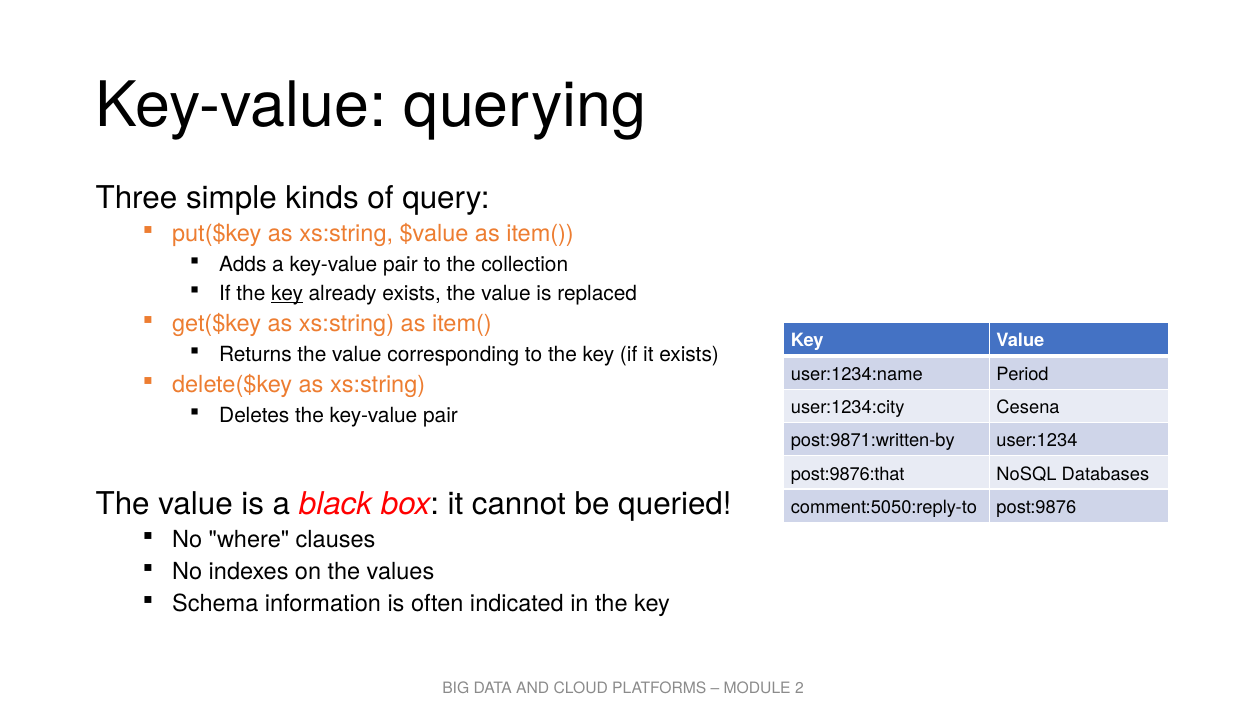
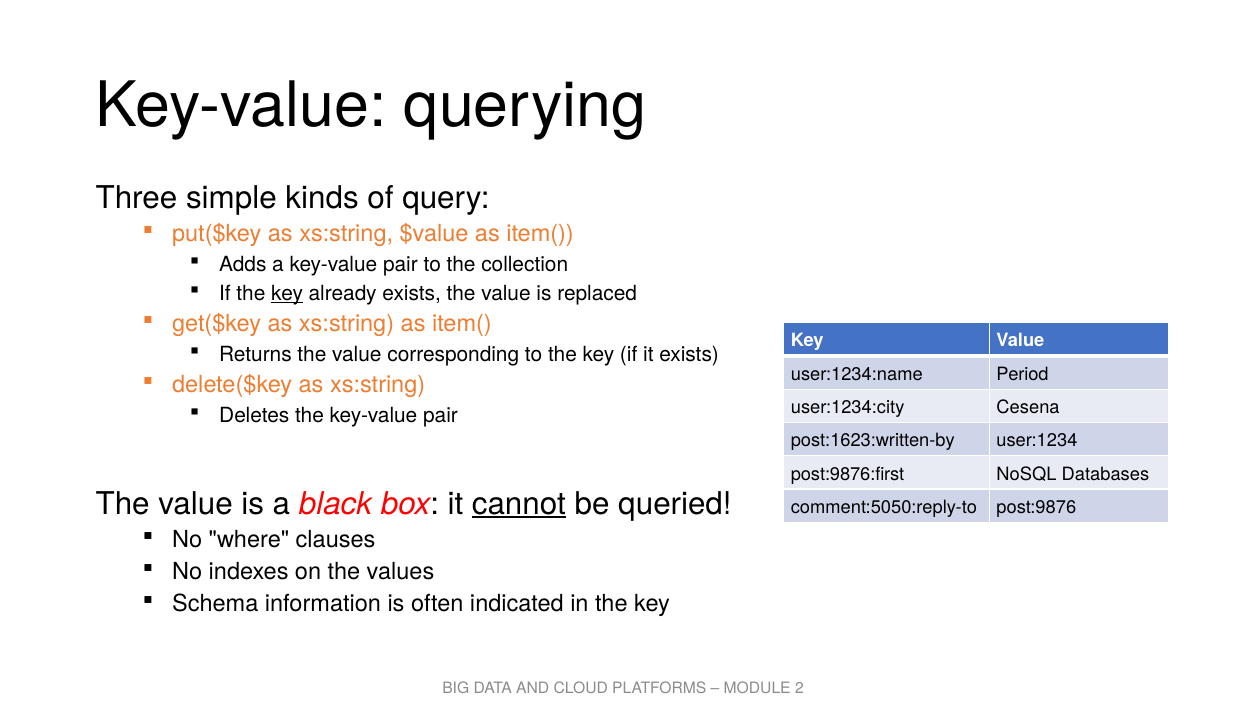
post:9871:written-by: post:9871:written-by -> post:1623:written-by
post:9876:that: post:9876:that -> post:9876:first
cannot underline: none -> present
